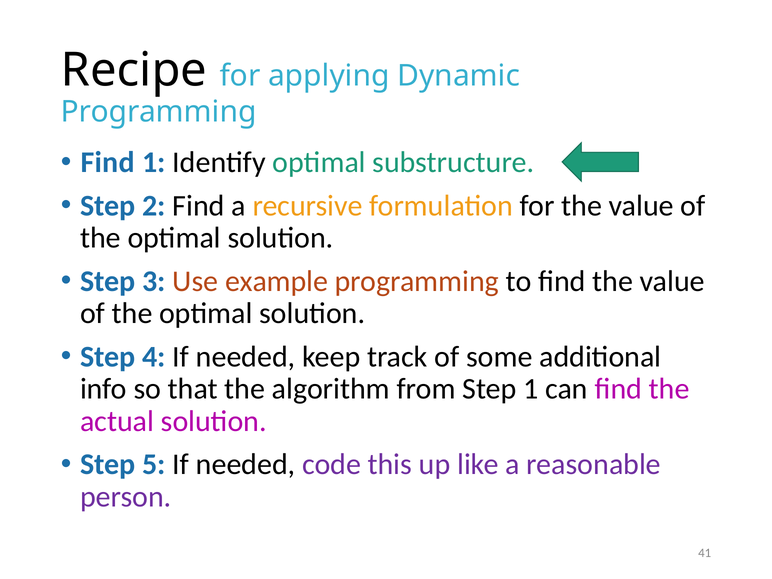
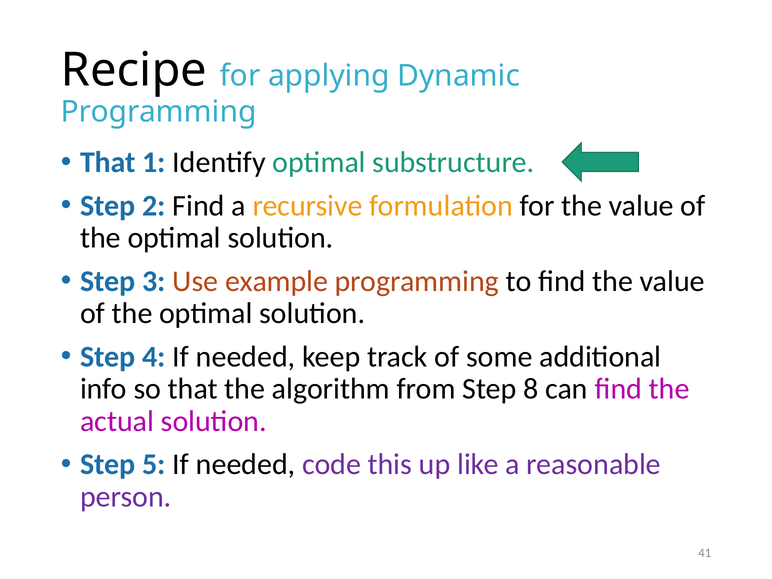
Find at (108, 163): Find -> That
Step 1: 1 -> 8
